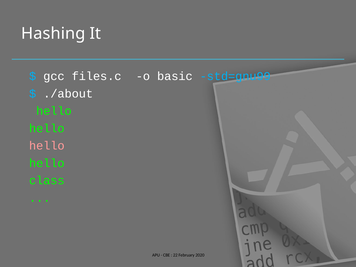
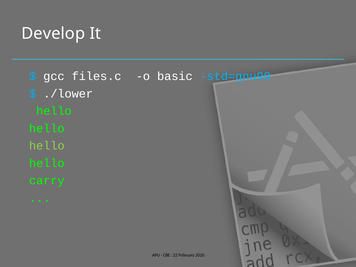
Hashing: Hashing -> Develop
./about: ./about -> ./lower
hello at (47, 146) colour: pink -> light green
class: class -> carry
